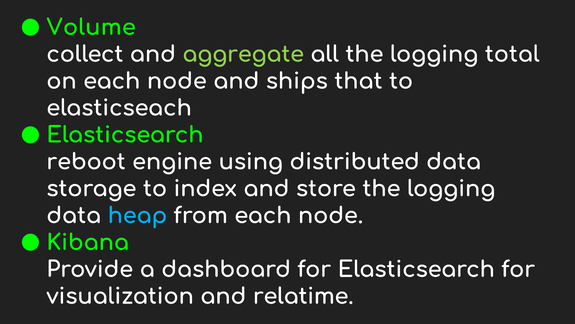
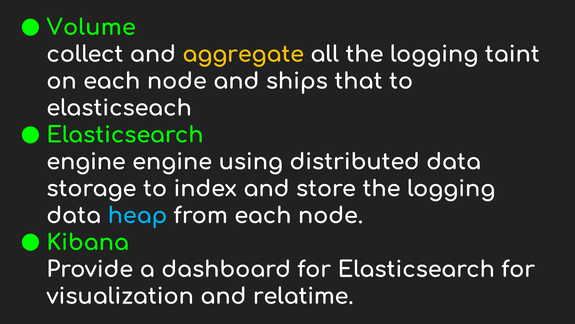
aggregate colour: light green -> yellow
total: total -> taint
reboot at (86, 162): reboot -> engine
